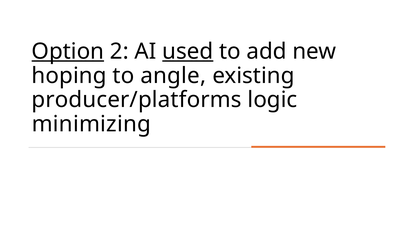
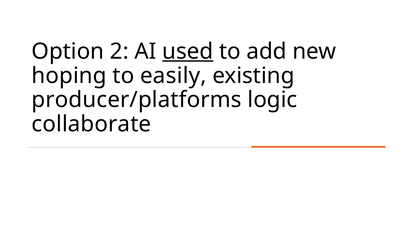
Option underline: present -> none
angle: angle -> easily
minimizing: minimizing -> collaborate
